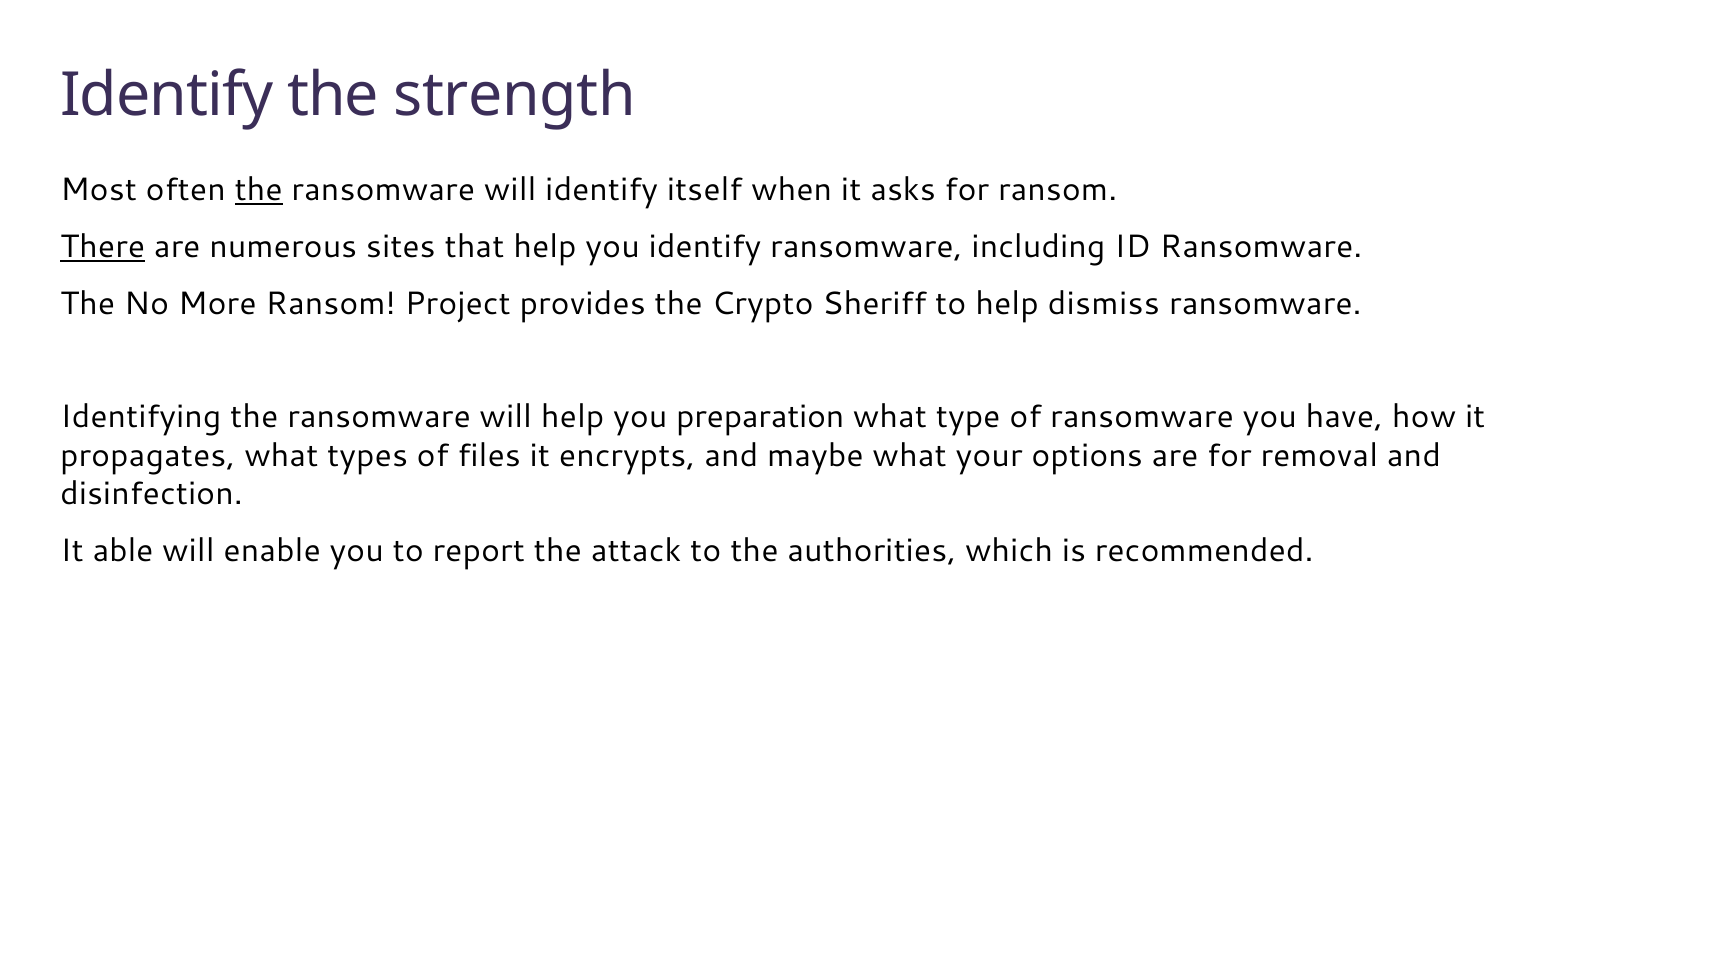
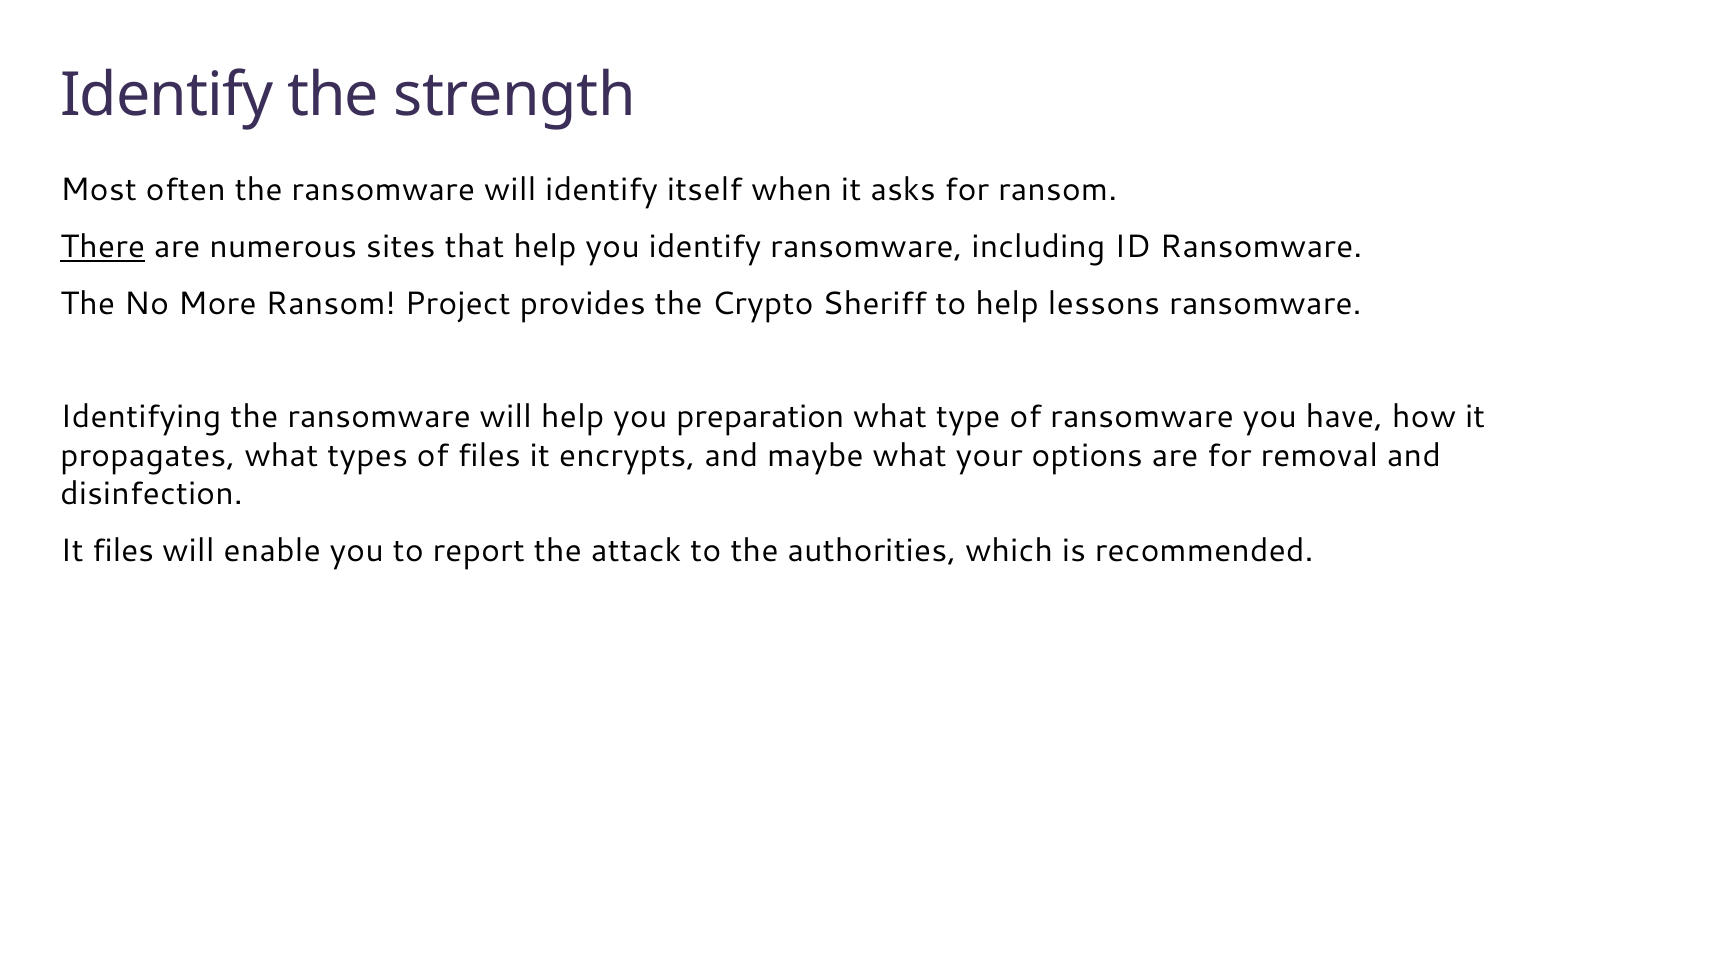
the at (259, 190) underline: present -> none
dismiss: dismiss -> lessons
It able: able -> files
